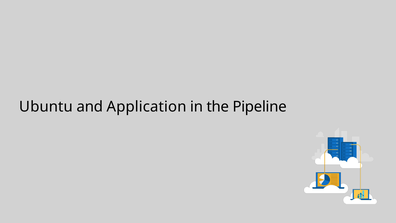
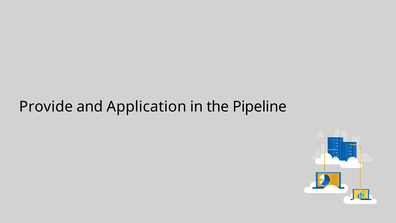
Ubuntu: Ubuntu -> Provide
